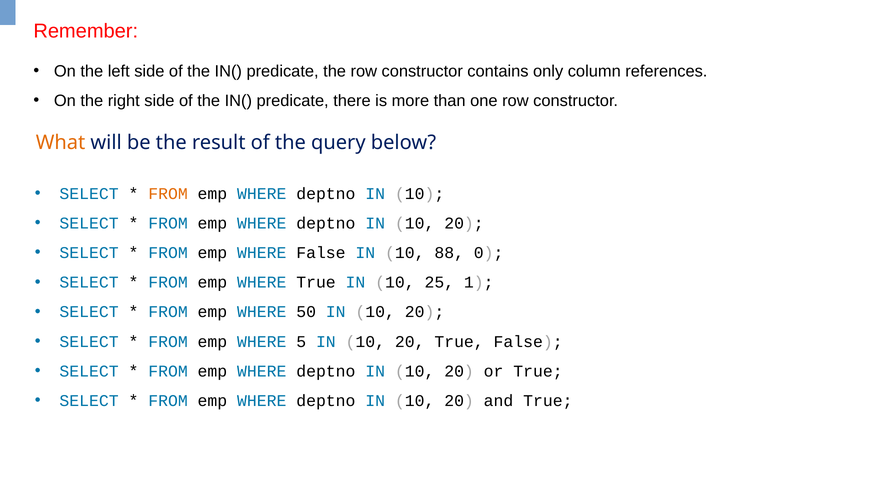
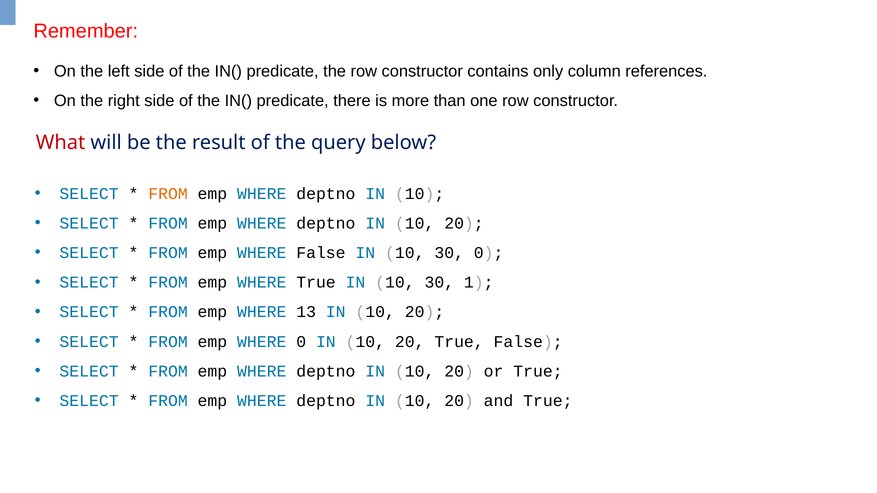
What colour: orange -> red
False IN 10 88: 88 -> 30
True IN 10 25: 25 -> 30
50: 50 -> 13
WHERE 5: 5 -> 0
